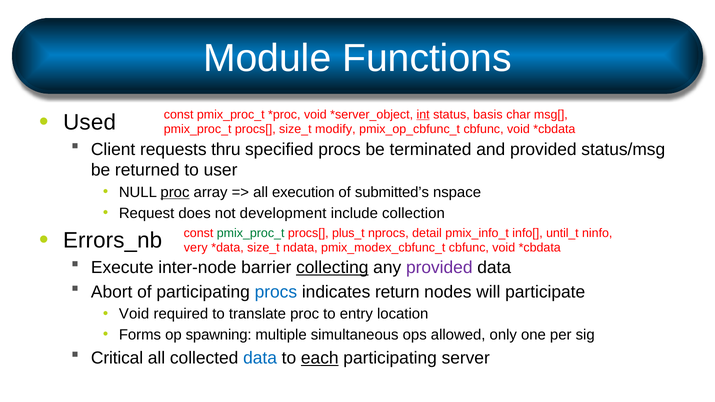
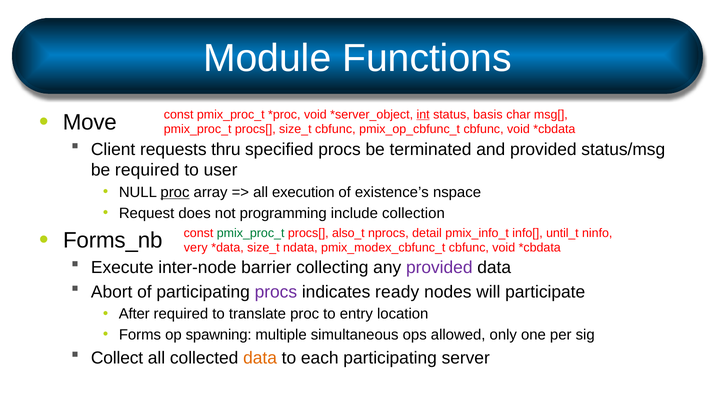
Used: Used -> Move
size_t modify: modify -> cbfunc
be returned: returned -> required
submitted’s: submitted’s -> existence’s
development: development -> programming
Errors_nb: Errors_nb -> Forms_nb
plus_t: plus_t -> also_t
collecting underline: present -> none
procs at (276, 292) colour: blue -> purple
return: return -> ready
Void at (134, 314): Void -> After
Critical: Critical -> Collect
data at (260, 358) colour: blue -> orange
each underline: present -> none
